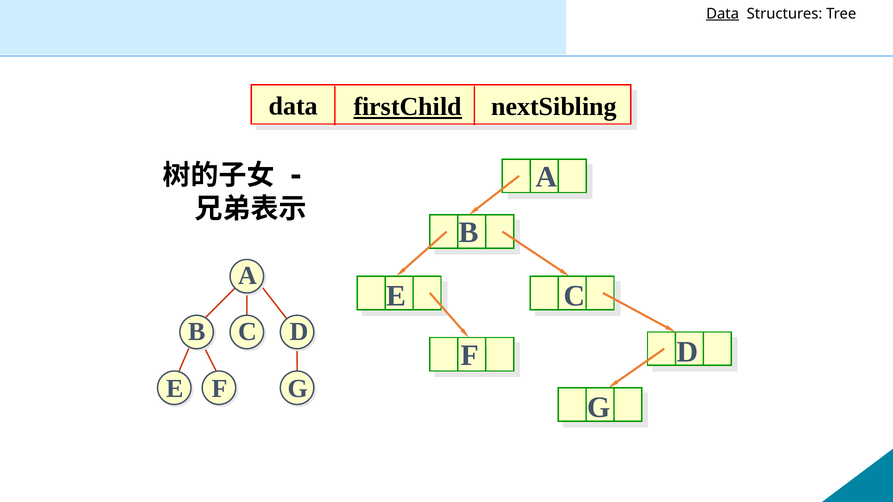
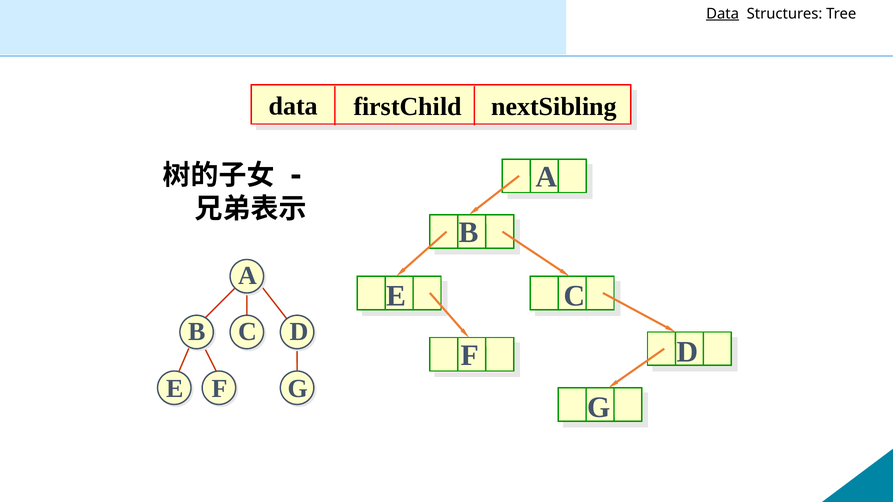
firstChild underline: present -> none
